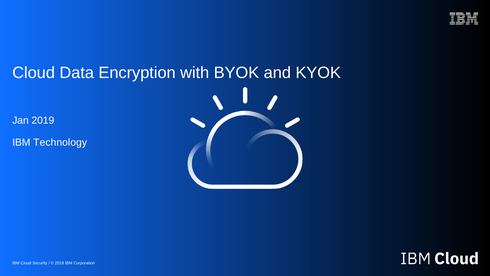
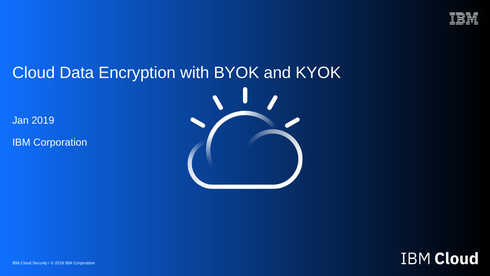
Technology at (60, 142): Technology -> Corporation
